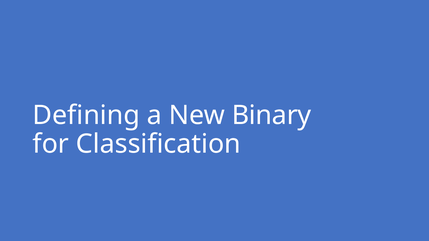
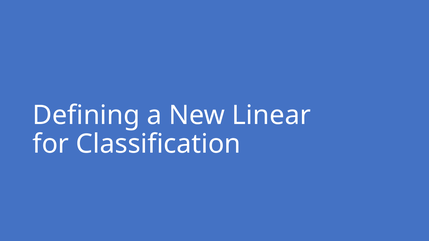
Binary: Binary -> Linear
